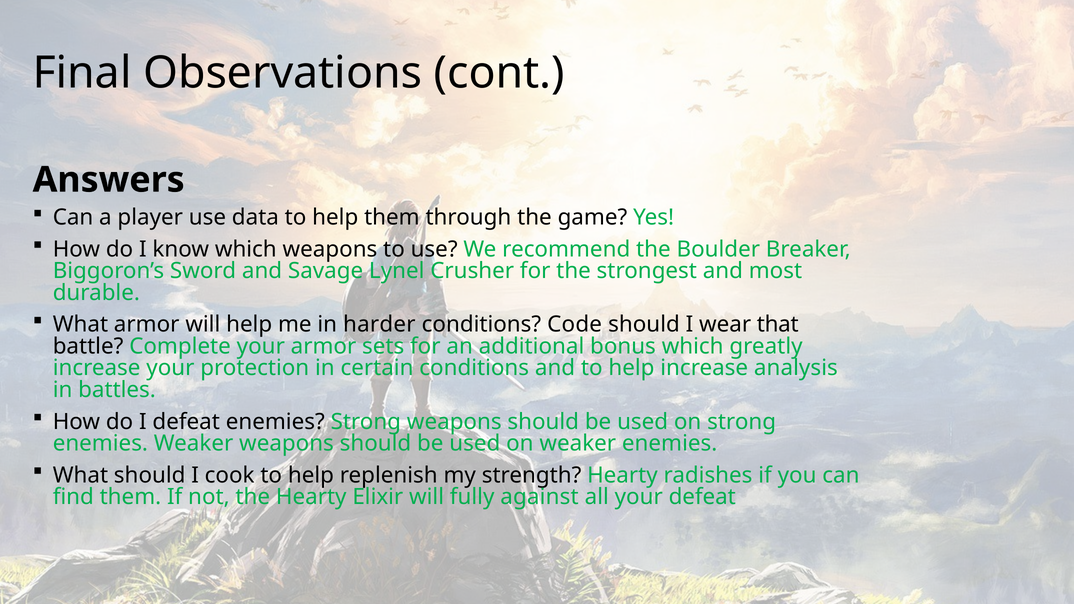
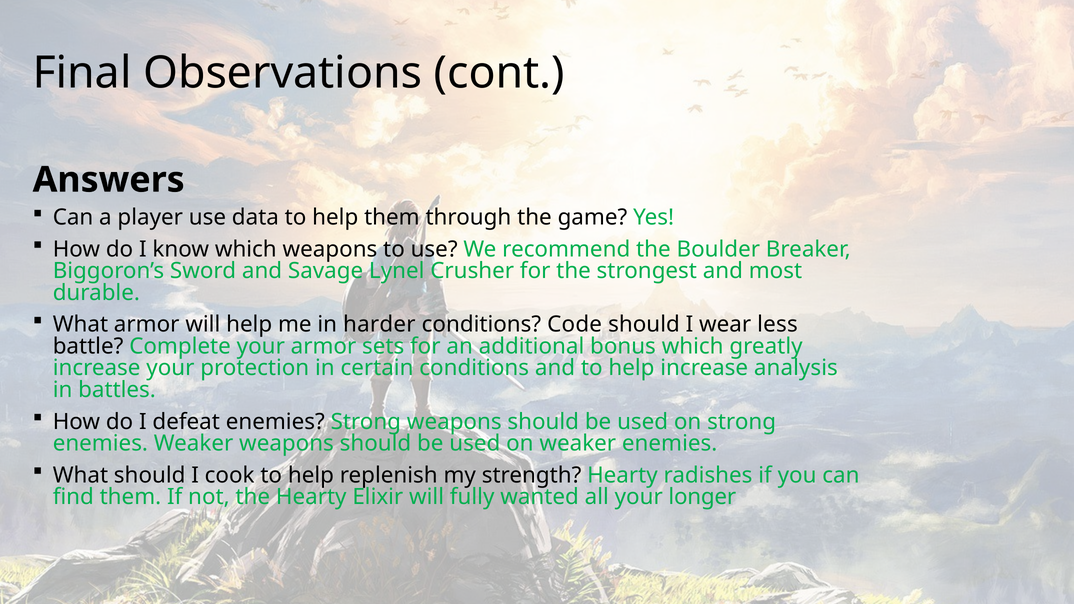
that: that -> less
against: against -> wanted
your defeat: defeat -> longer
